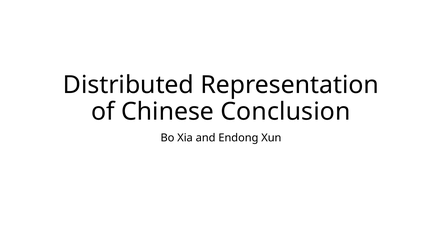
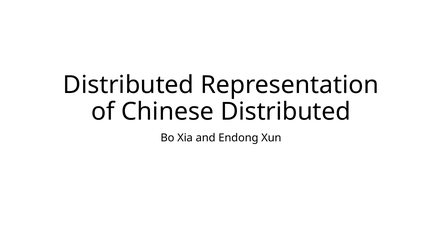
Chinese Conclusion: Conclusion -> Distributed
